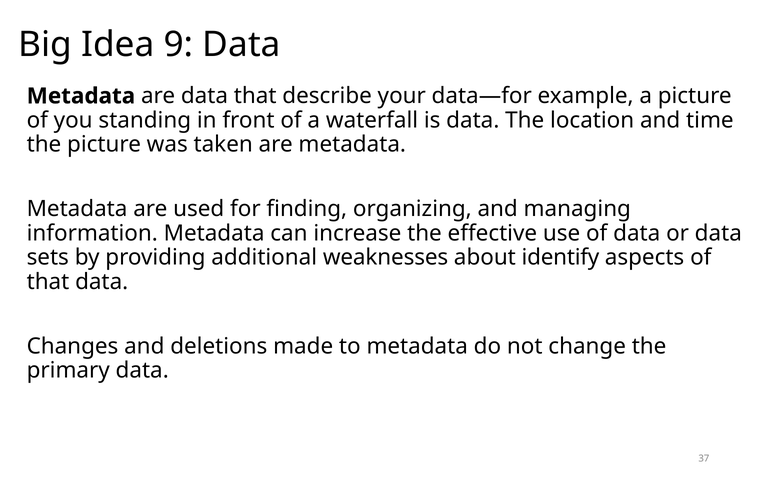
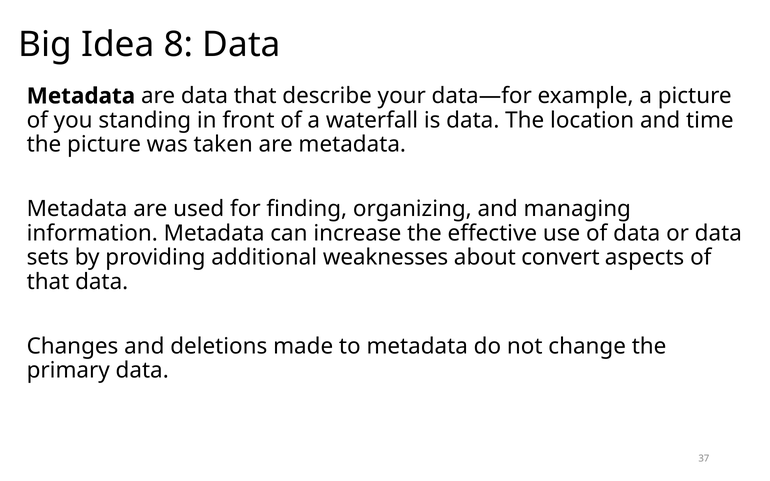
9: 9 -> 8
identify: identify -> convert
